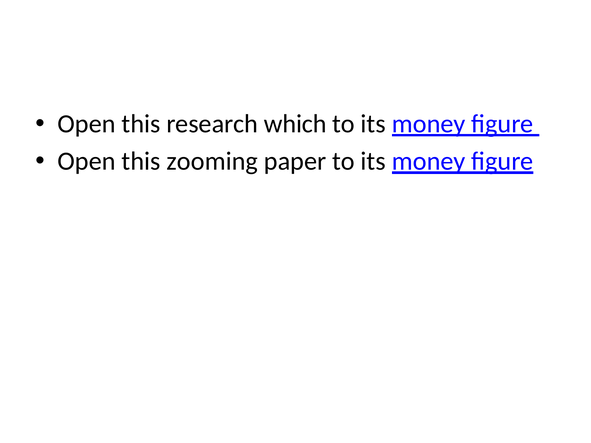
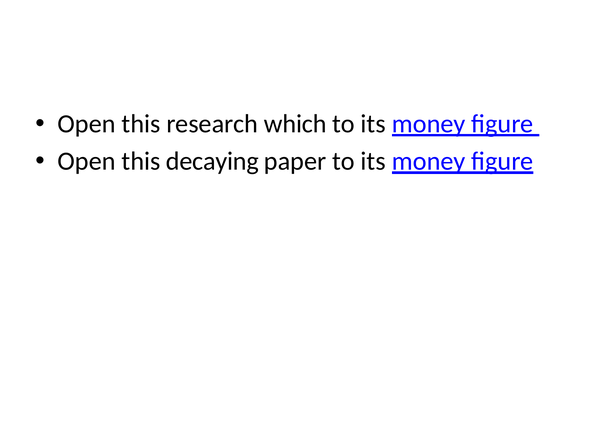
zooming: zooming -> decaying
